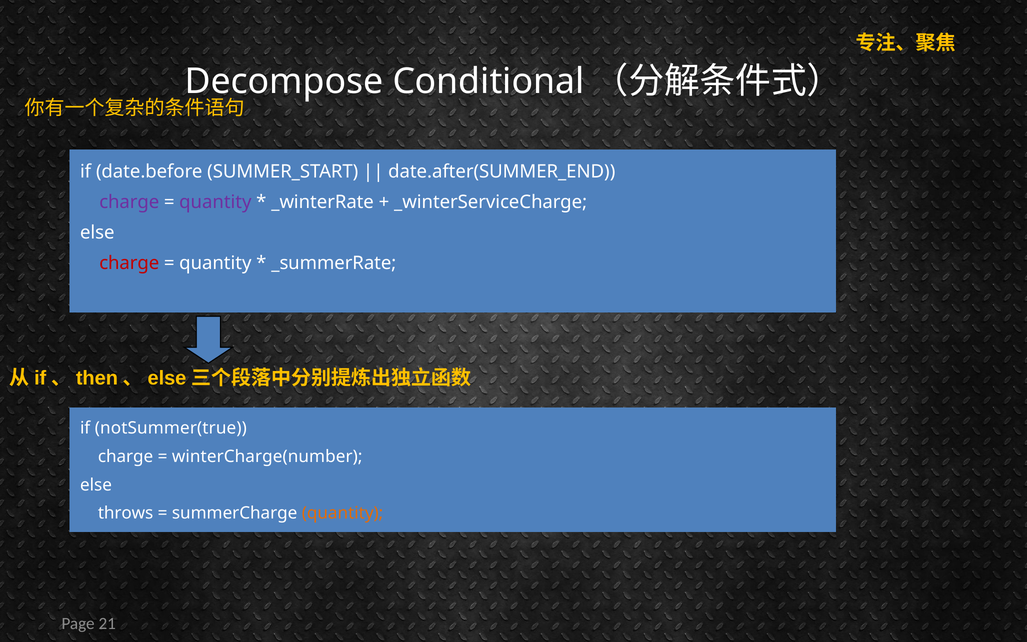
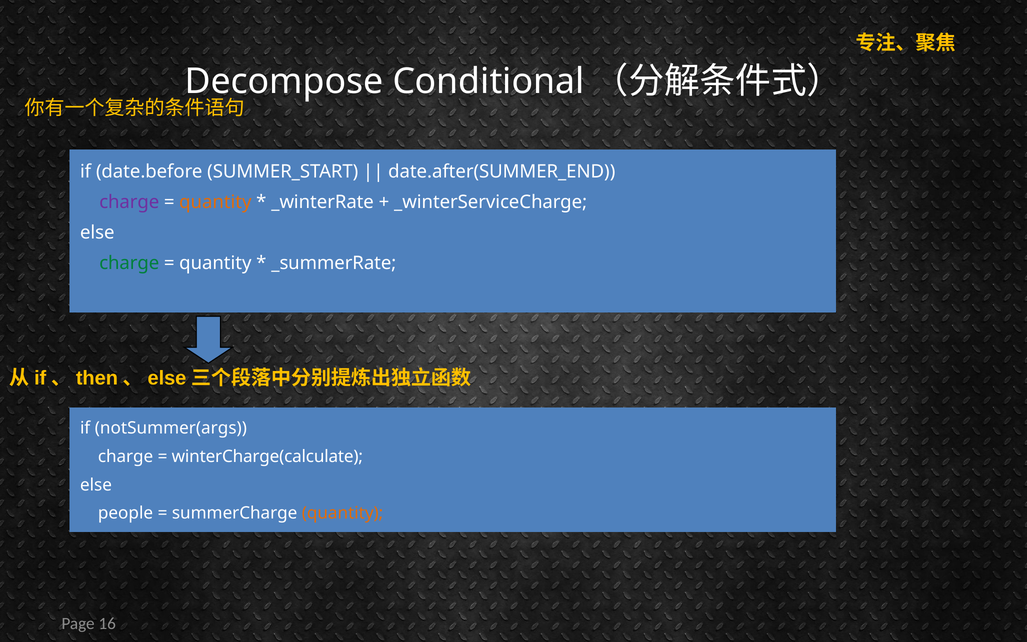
quantity at (215, 202) colour: purple -> orange
charge at (129, 263) colour: red -> green
notSummer(true: notSummer(true -> notSummer(args
winterCharge(number: winterCharge(number -> winterCharge(calculate
throws: throws -> people
21: 21 -> 16
